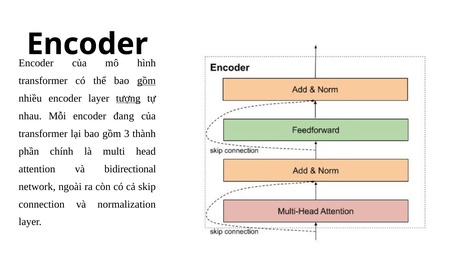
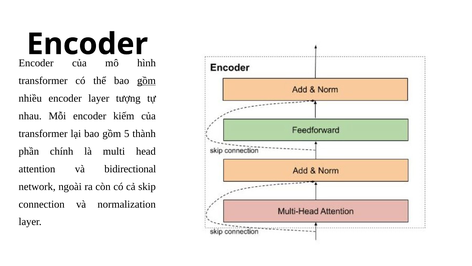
tượng underline: present -> none
đang: đang -> kiếm
3: 3 -> 5
